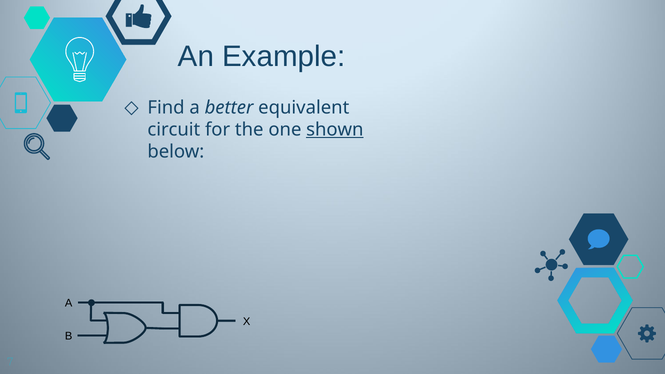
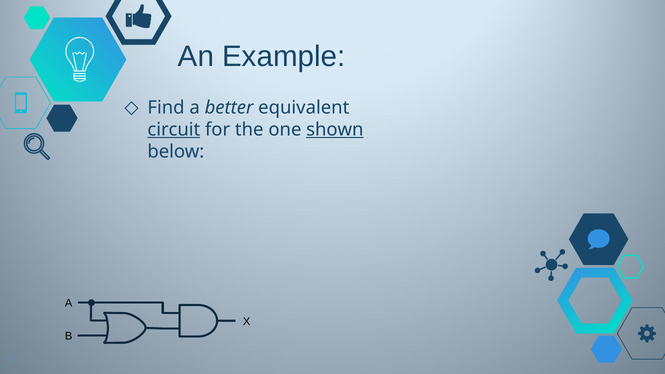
circuit underline: none -> present
